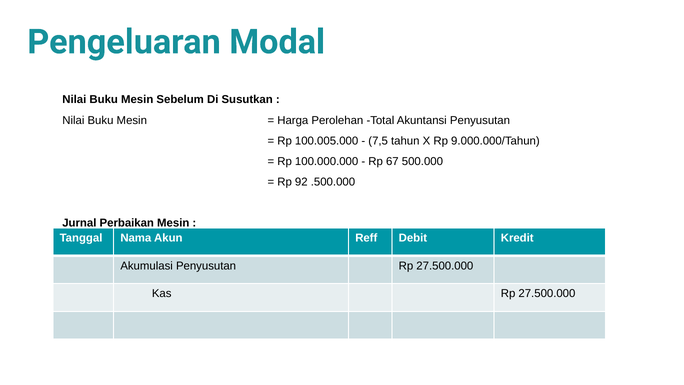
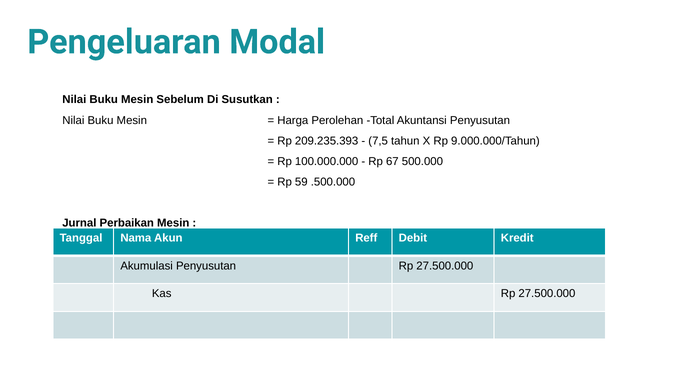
100.005.000: 100.005.000 -> 209.235.393
92: 92 -> 59
